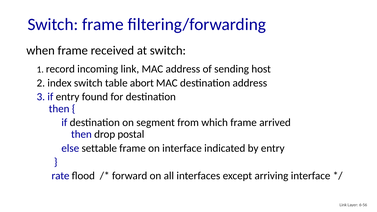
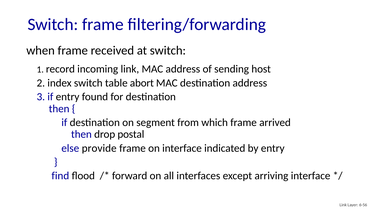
settable: settable -> provide
rate: rate -> find
